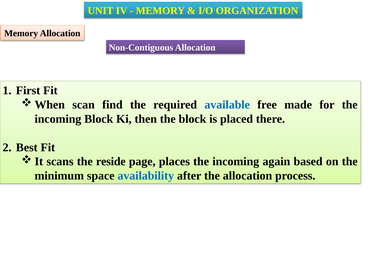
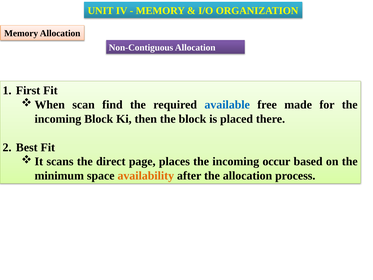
reside: reside -> direct
again: again -> occur
availability colour: blue -> orange
